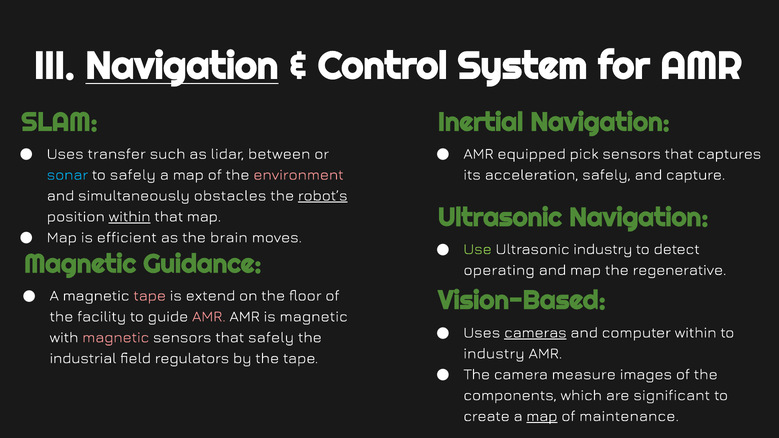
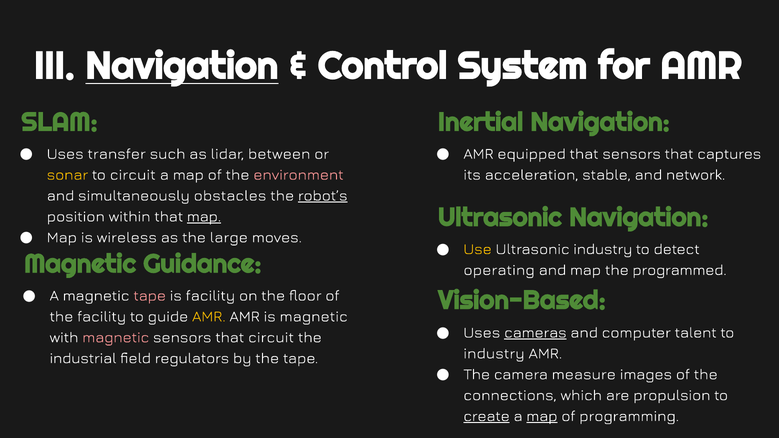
equipped pick: pick -> that
sonar colour: light blue -> yellow
to safely: safely -> circuit
acceleration safely: safely -> stable
capture: capture -> network
within at (130, 217) underline: present -> none
map at (204, 217) underline: none -> present
efficient: efficient -> wireless
brain: brain -> large
Use colour: light green -> yellow
regenerative: regenerative -> programmed
is extend: extend -> facility
AMR at (209, 317) colour: pink -> yellow
computer within: within -> talent
that safely: safely -> circuit
components: components -> connections
significant: significant -> propulsion
create underline: none -> present
maintenance: maintenance -> programming
